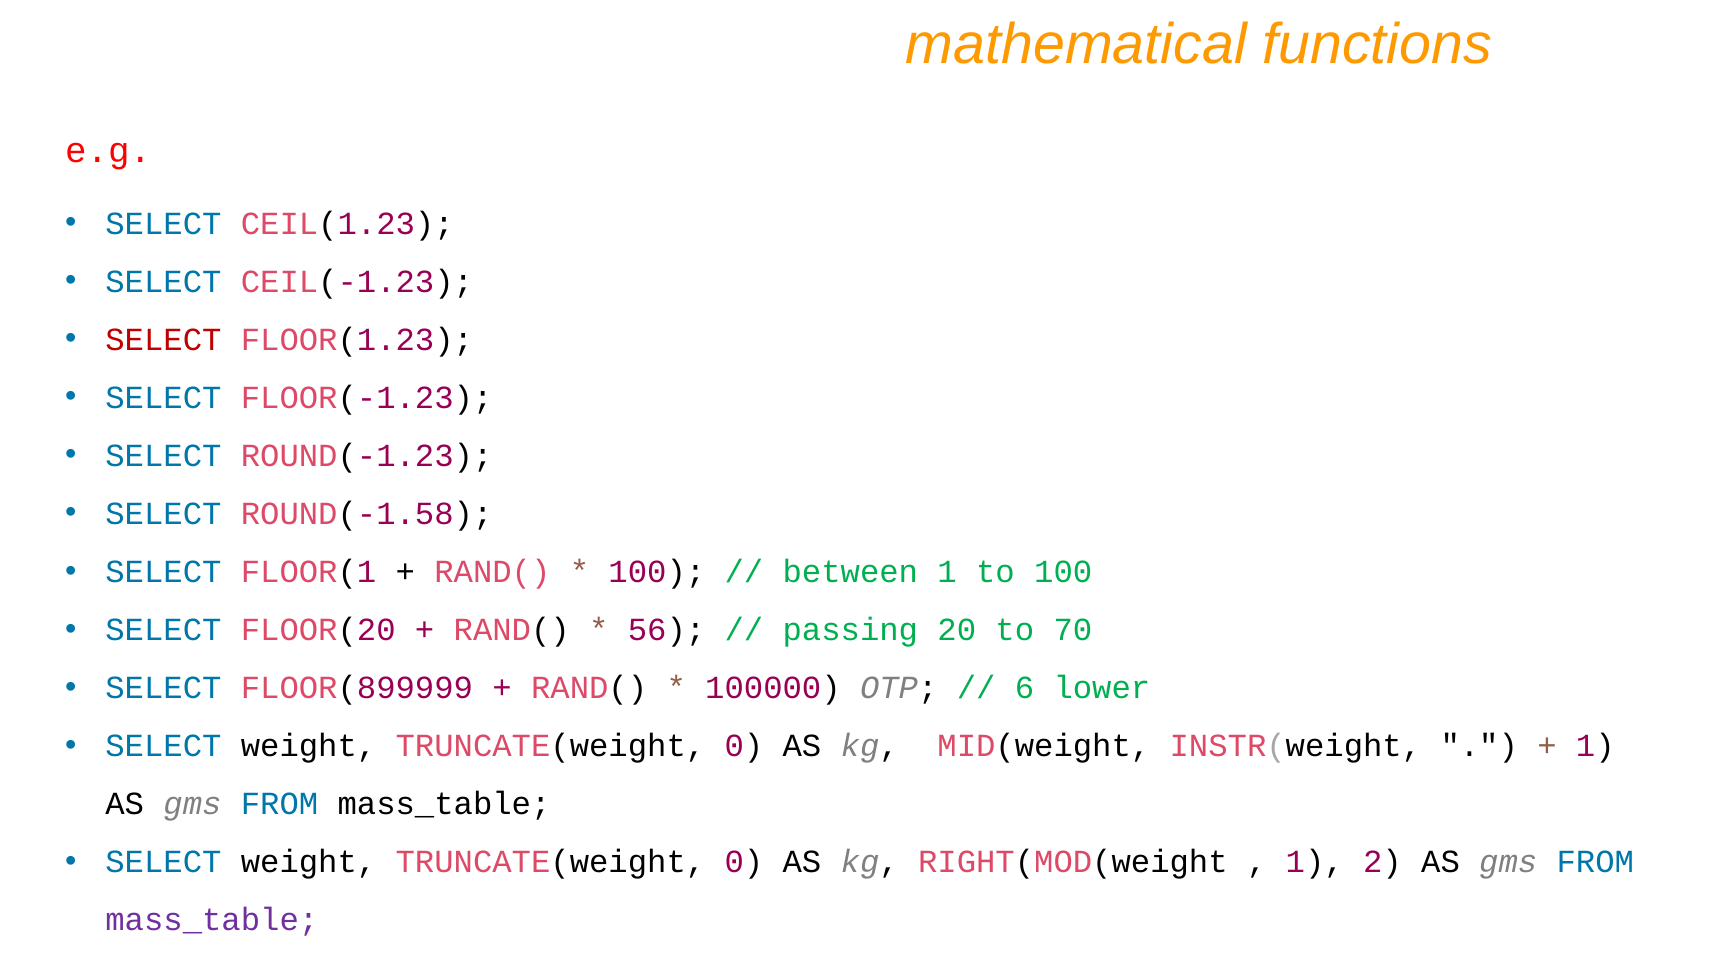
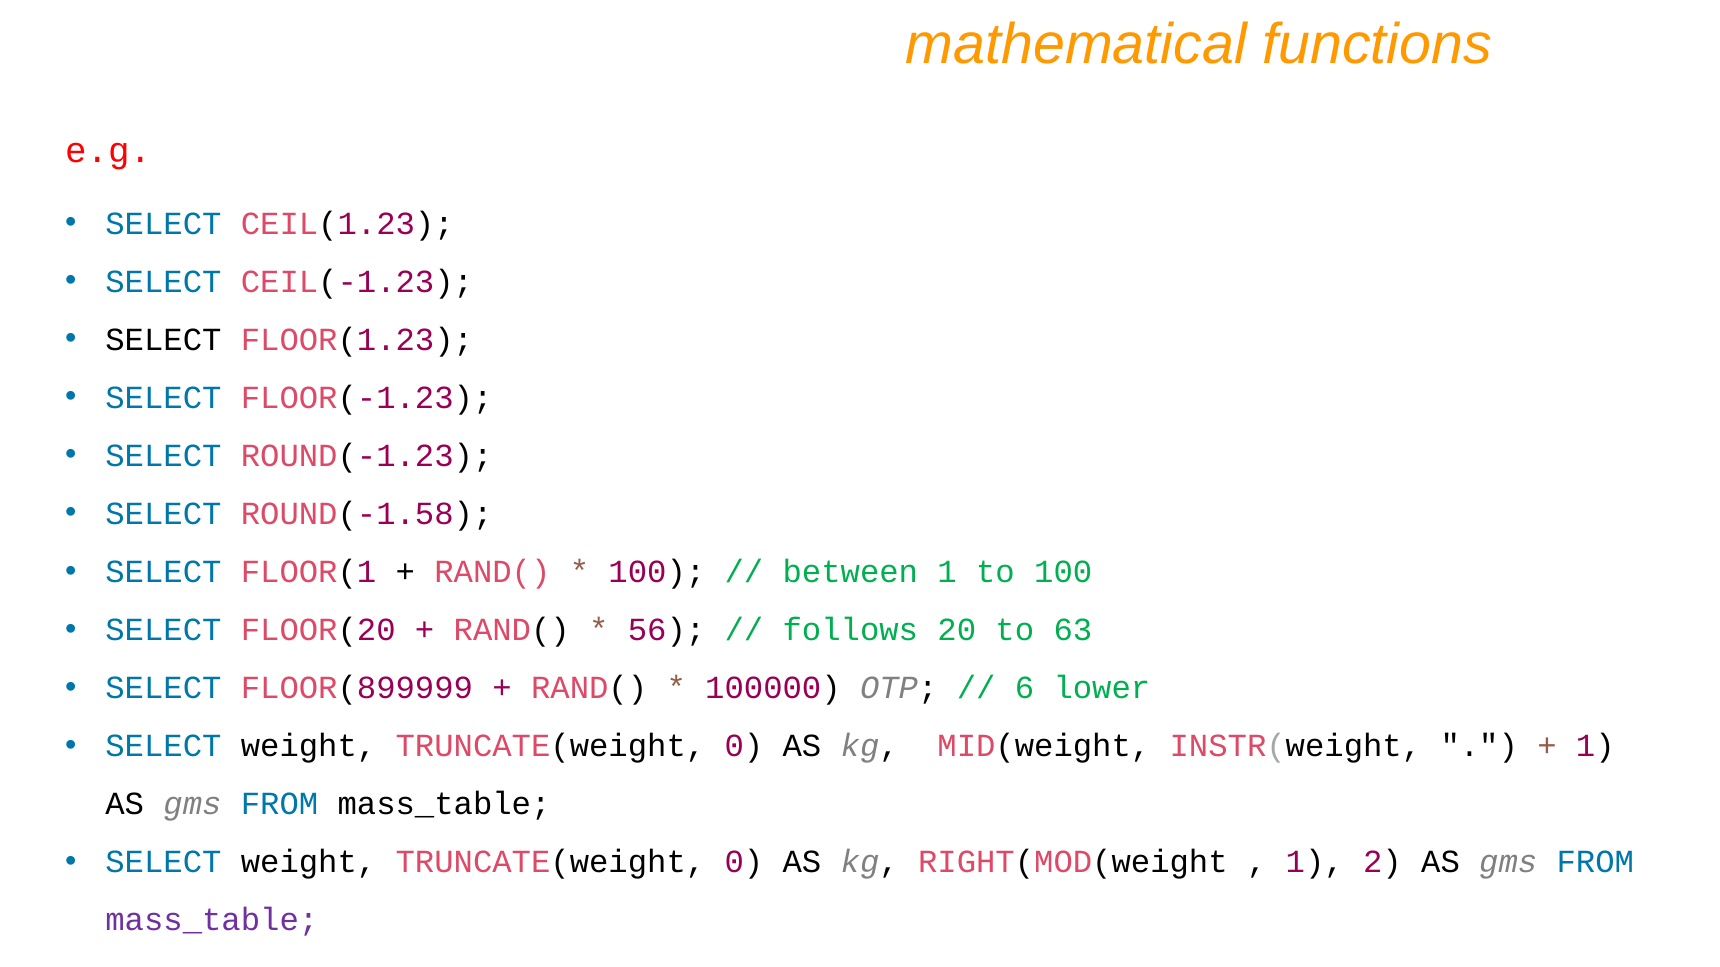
SELECT at (163, 340) colour: red -> black
passing: passing -> follows
70: 70 -> 63
